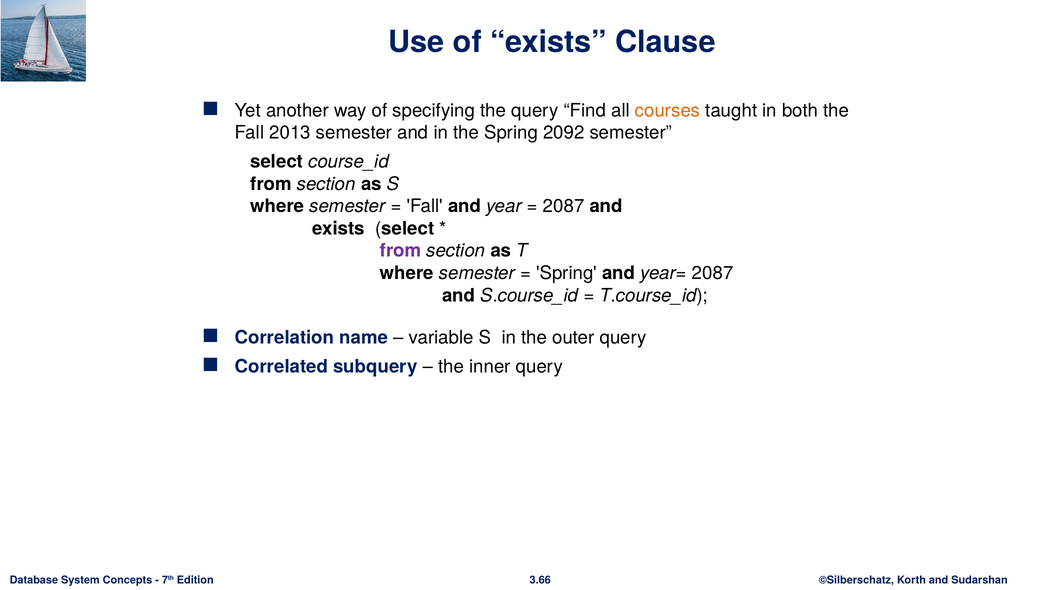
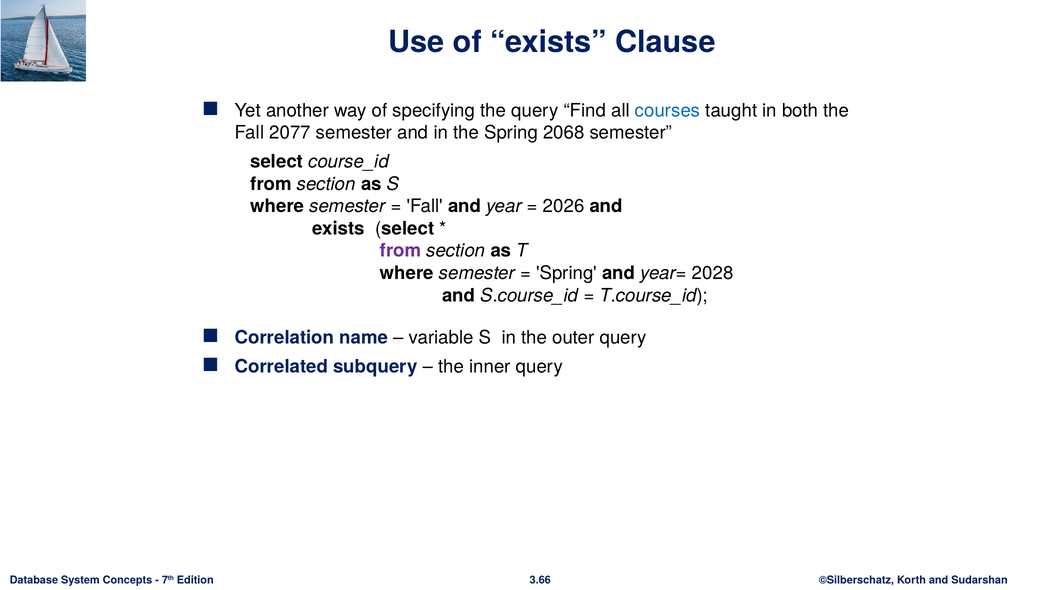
courses colour: orange -> blue
2013: 2013 -> 2077
2092: 2092 -> 2068
2087 at (564, 206): 2087 -> 2026
year= 2087: 2087 -> 2028
